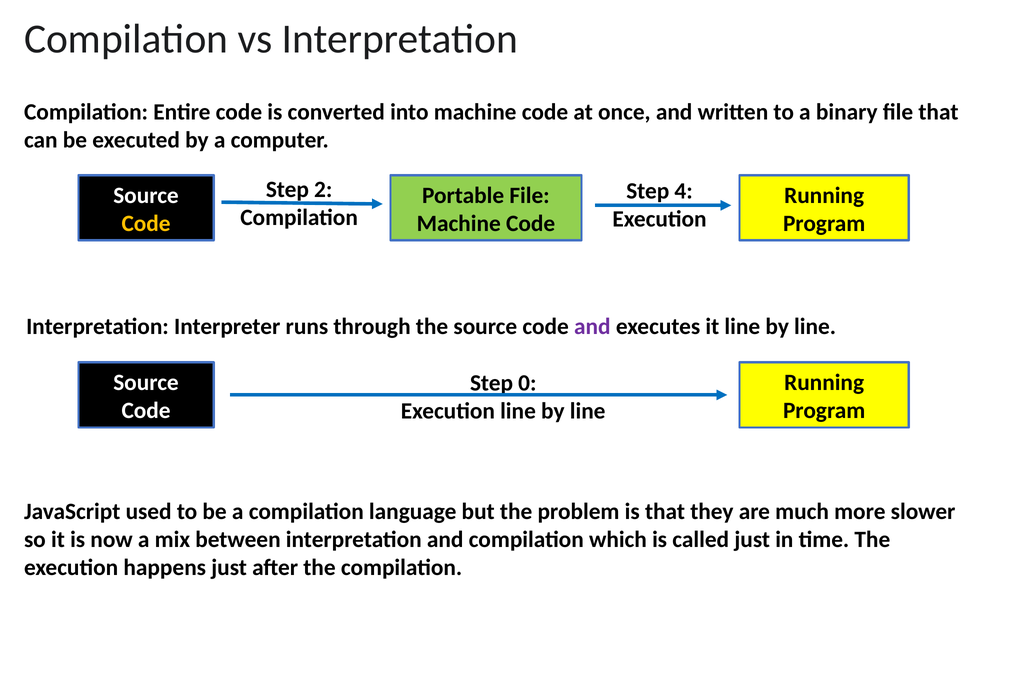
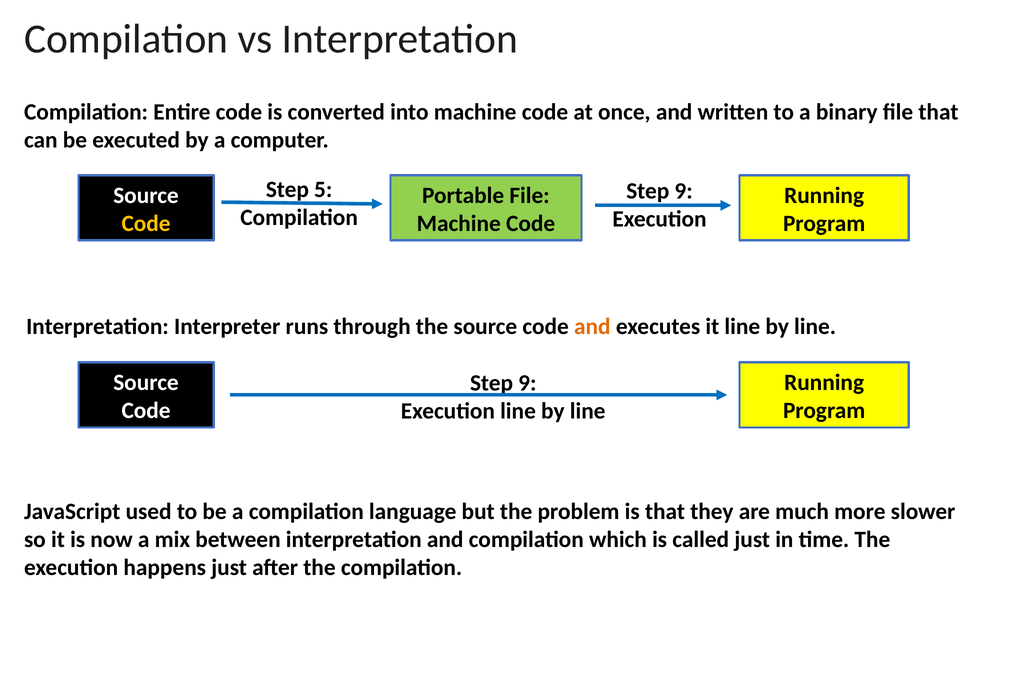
2: 2 -> 5
4 at (684, 191): 4 -> 9
and at (592, 327) colour: purple -> orange
0 at (527, 383): 0 -> 9
